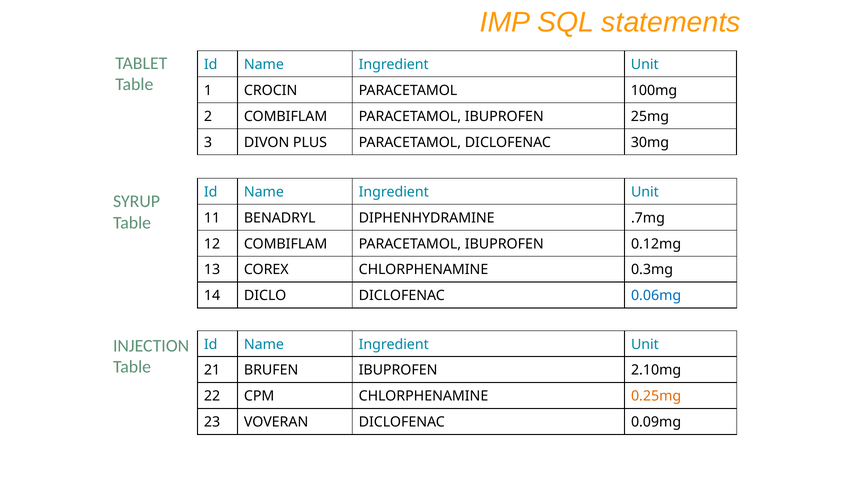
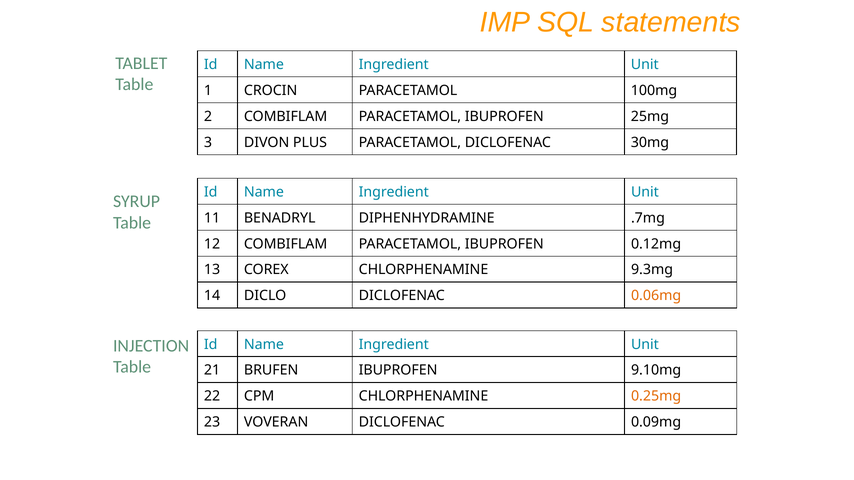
0.3mg: 0.3mg -> 9.3mg
0.06mg colour: blue -> orange
2.10mg: 2.10mg -> 9.10mg
